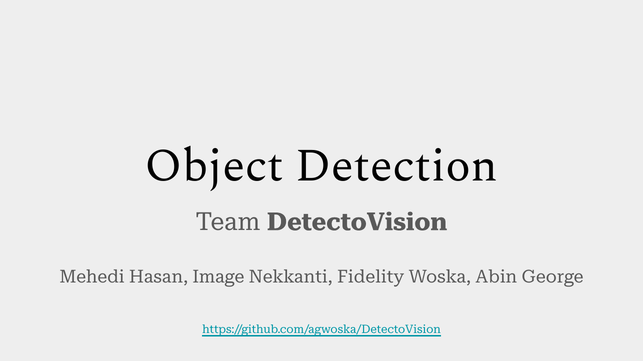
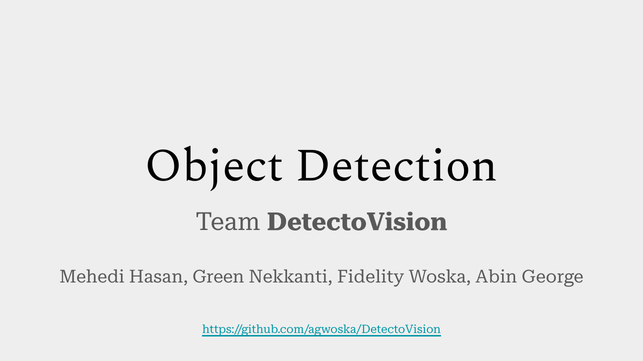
Image: Image -> Green
